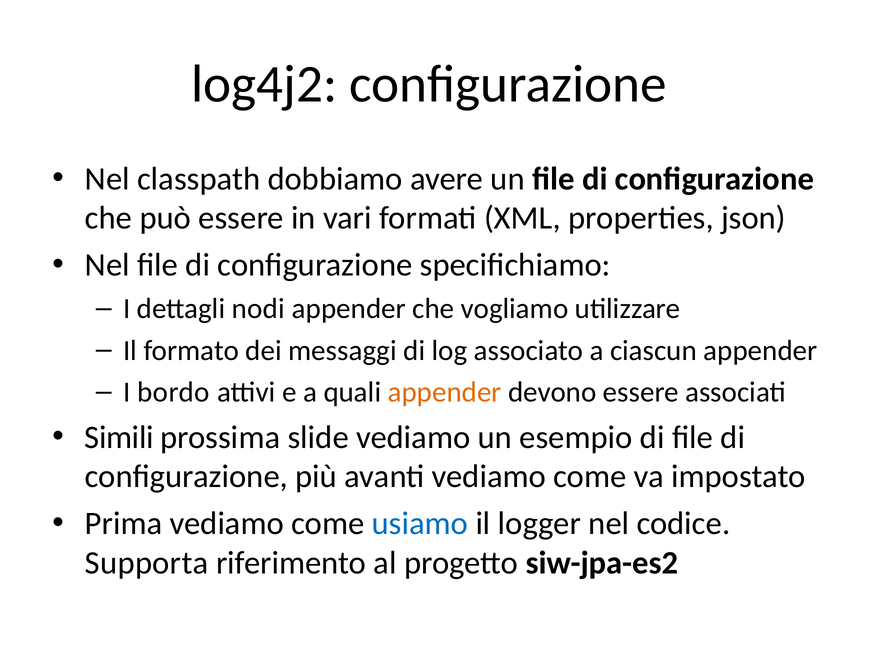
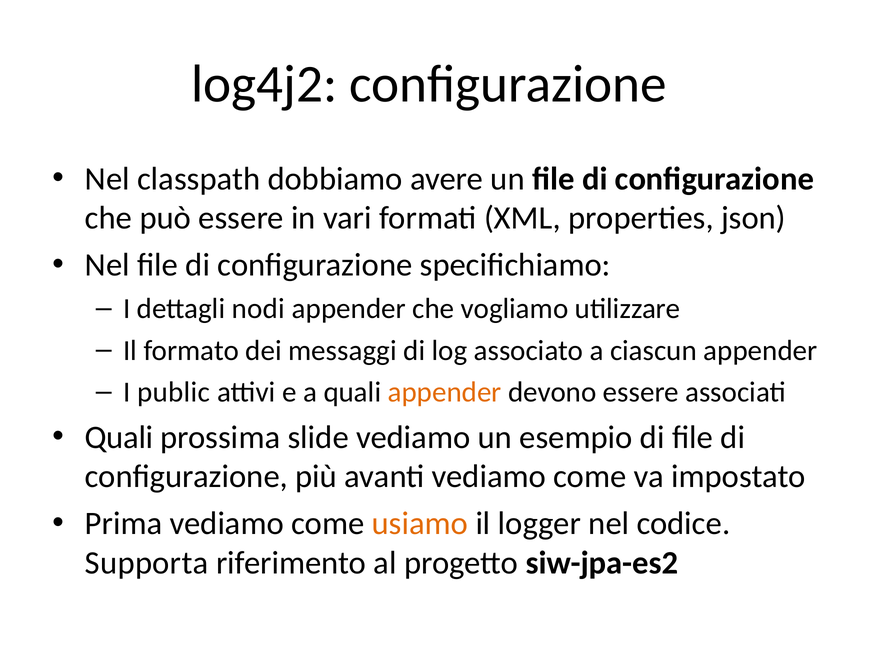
bordo: bordo -> public
Simili at (119, 437): Simili -> Quali
usiamo colour: blue -> orange
